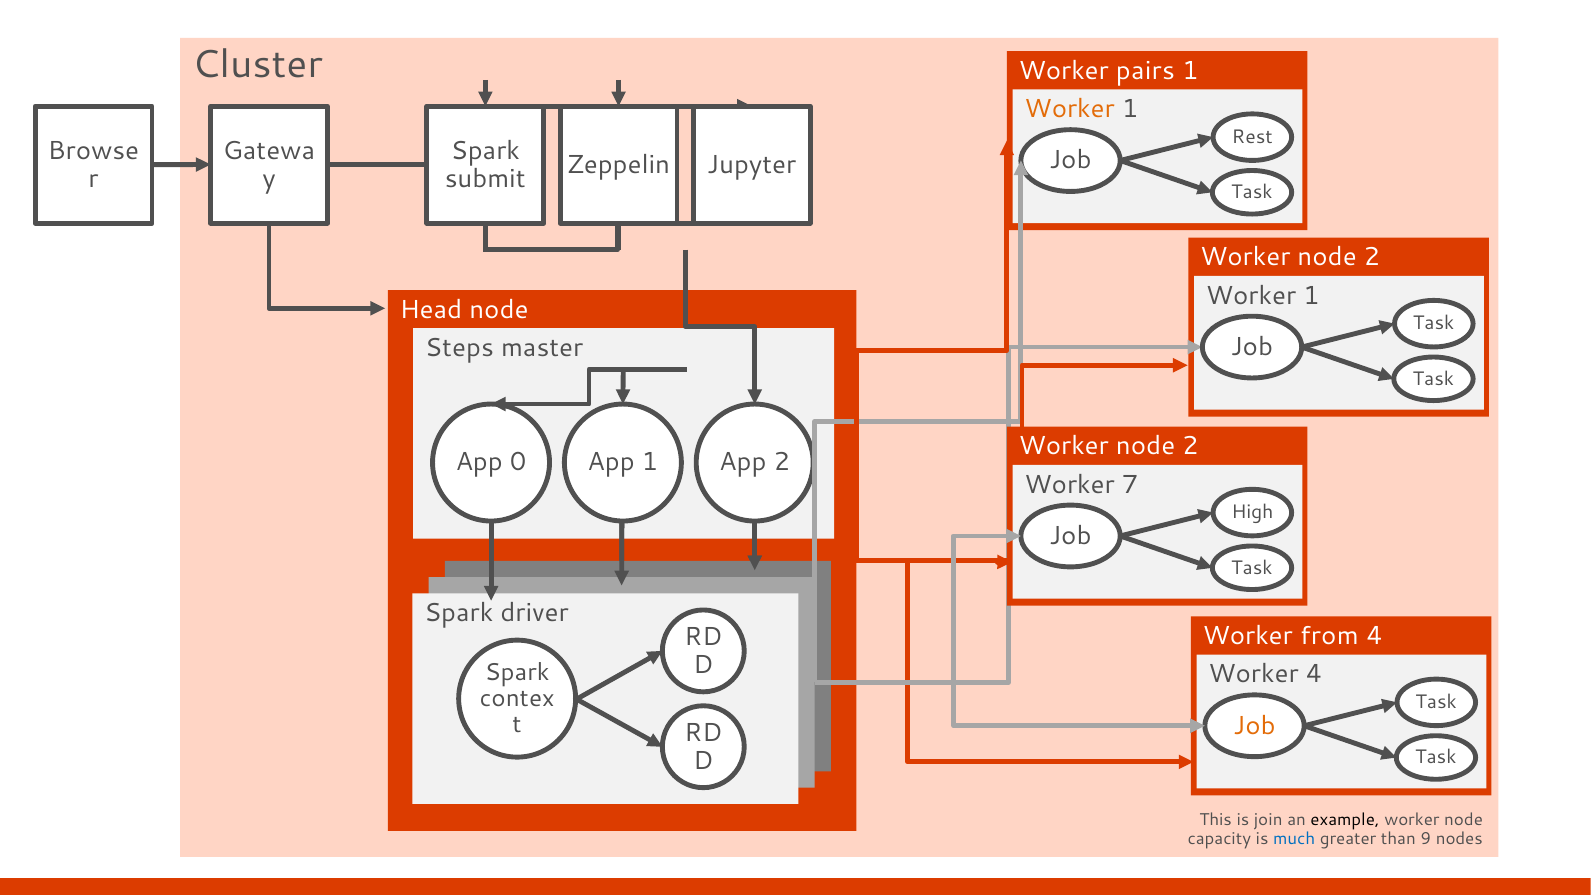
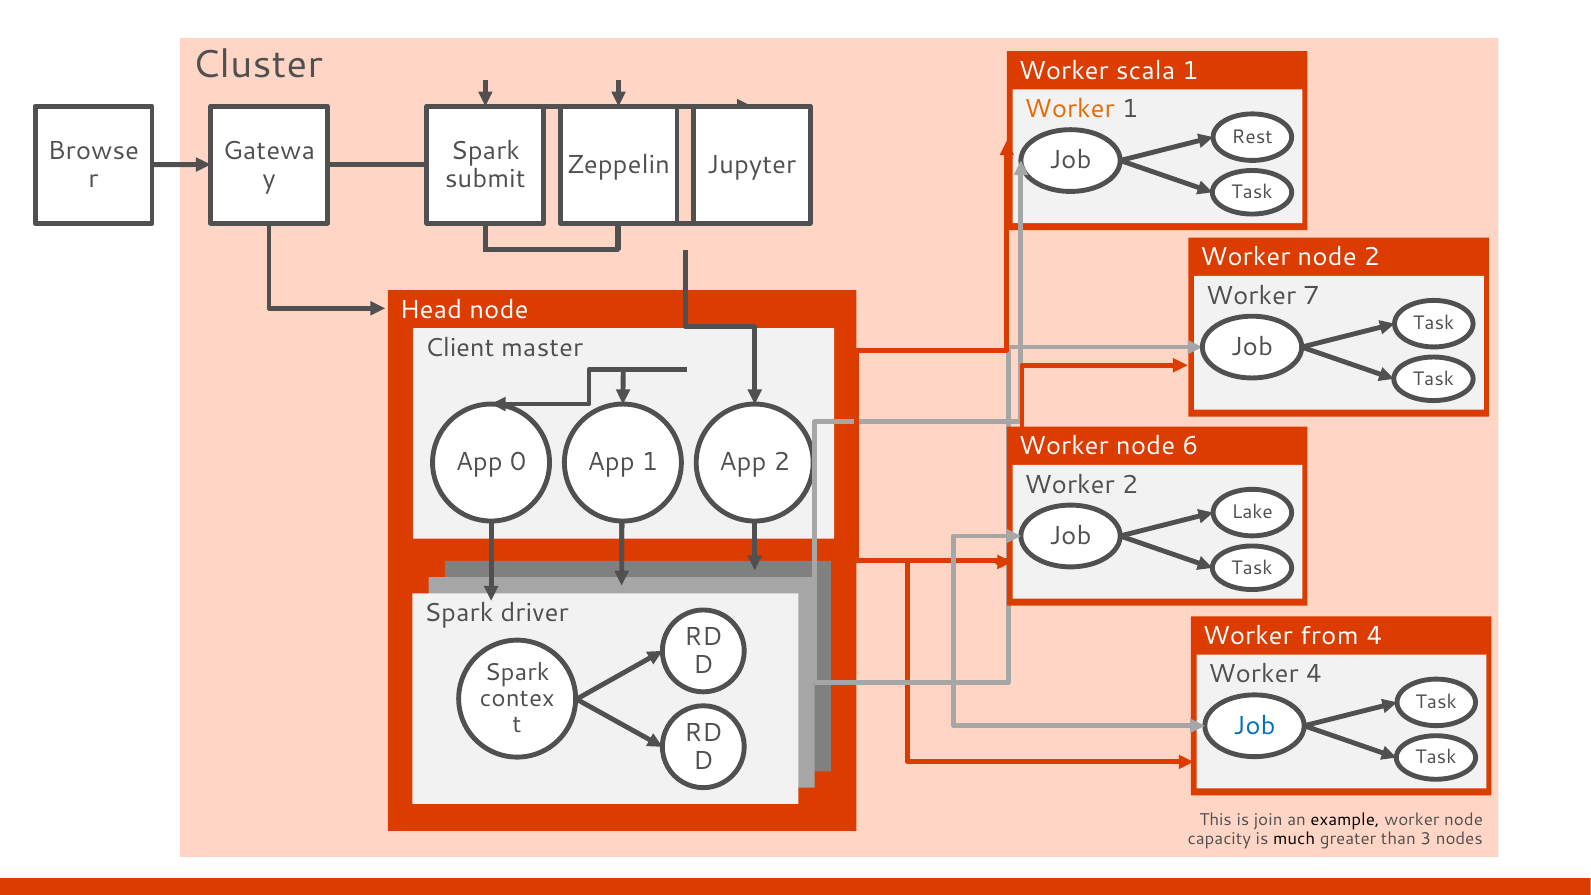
pairs: pairs -> scala
1 at (1311, 296): 1 -> 7
Steps: Steps -> Client
2 at (1190, 446): 2 -> 6
Worker 7: 7 -> 2
High: High -> Lake
Job at (1254, 725) colour: orange -> blue
much colour: blue -> black
9: 9 -> 3
